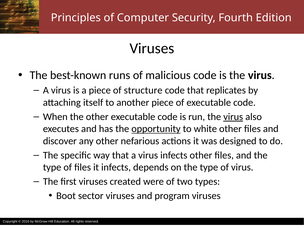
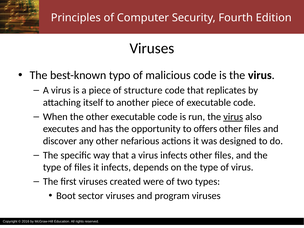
runs: runs -> typo
opportunity underline: present -> none
white: white -> offers
